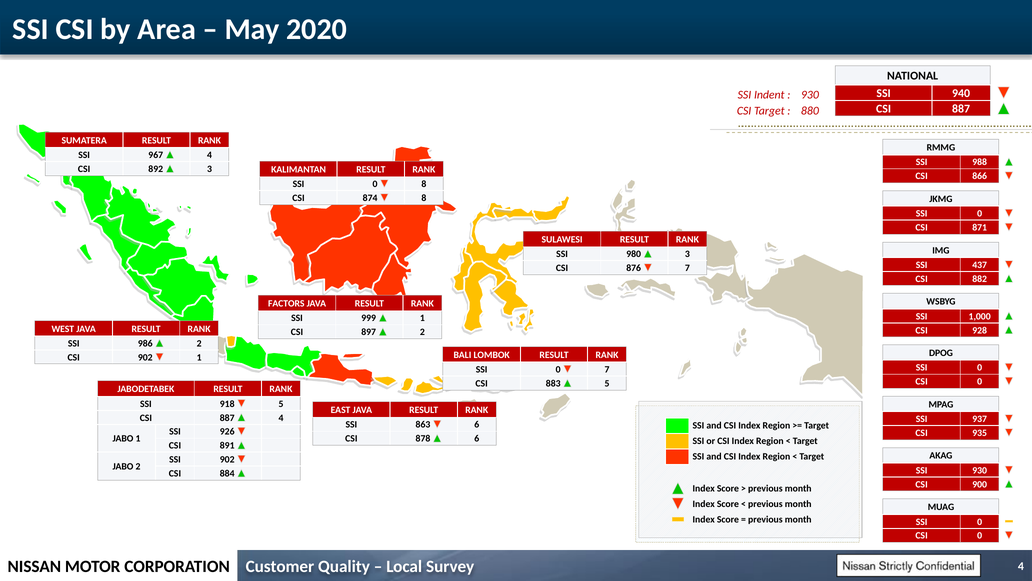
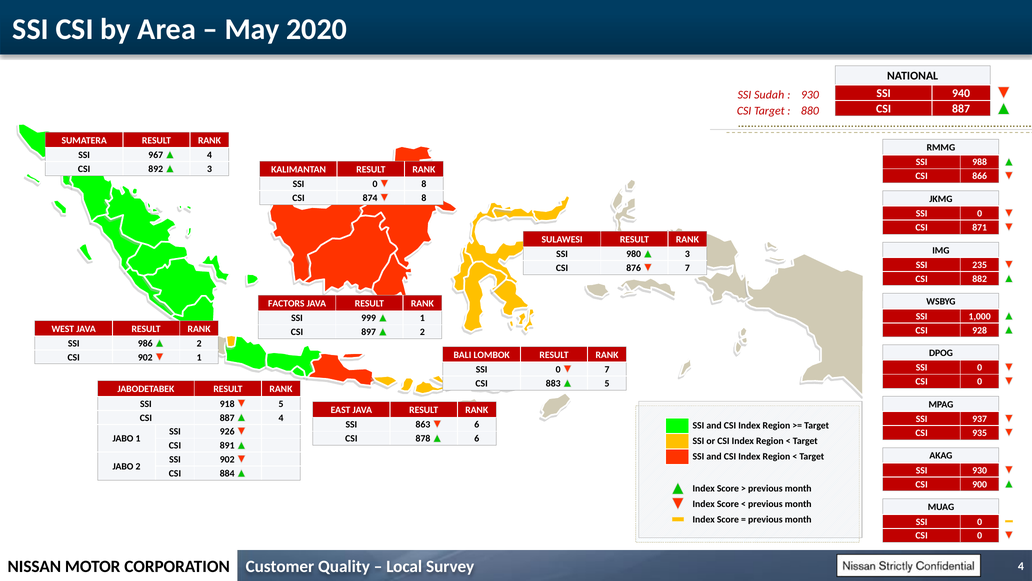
Indent: Indent -> Sudah
437: 437 -> 235
